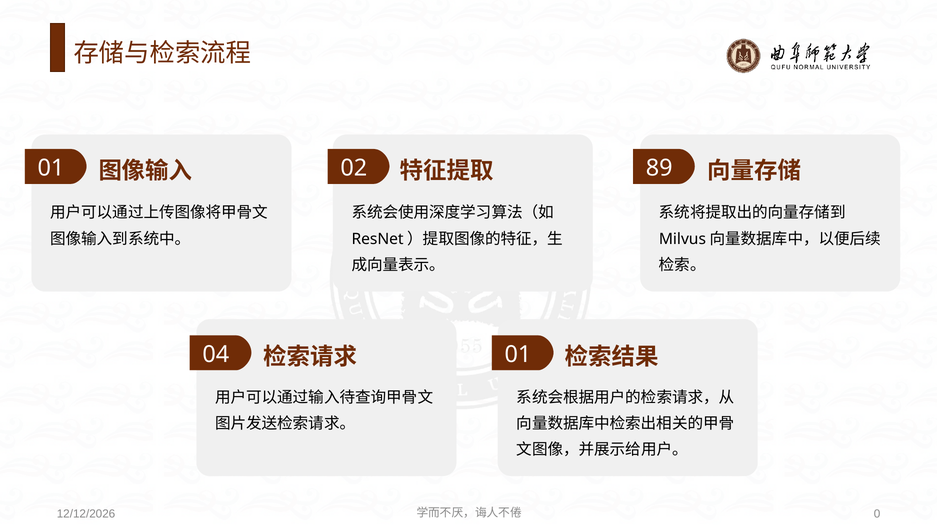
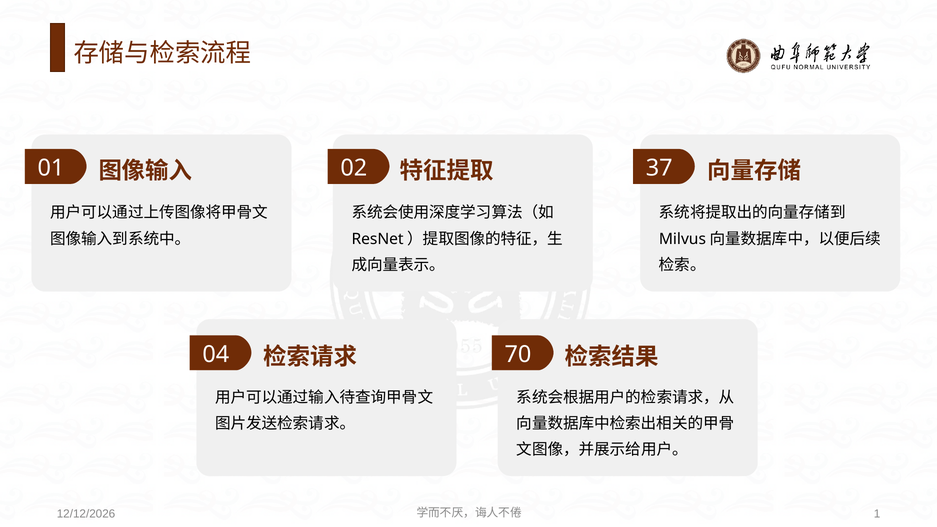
89: 89 -> 37
04 01: 01 -> 70
0: 0 -> 1
